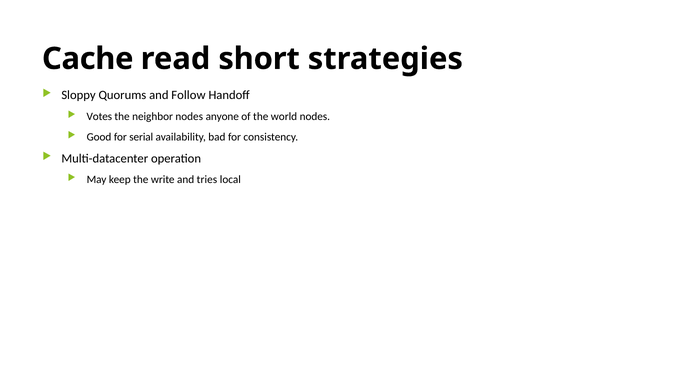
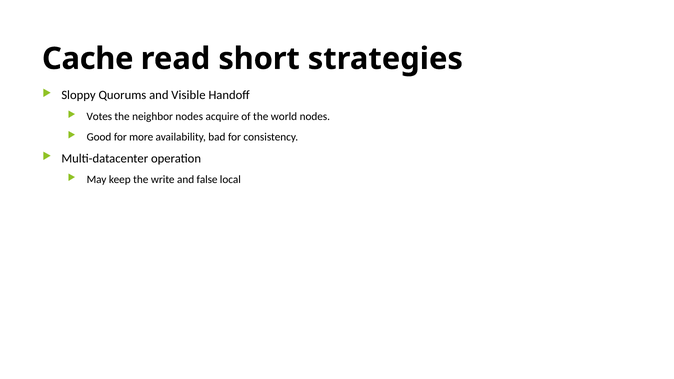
Follow: Follow -> Visible
anyone: anyone -> acquire
serial: serial -> more
tries: tries -> false
